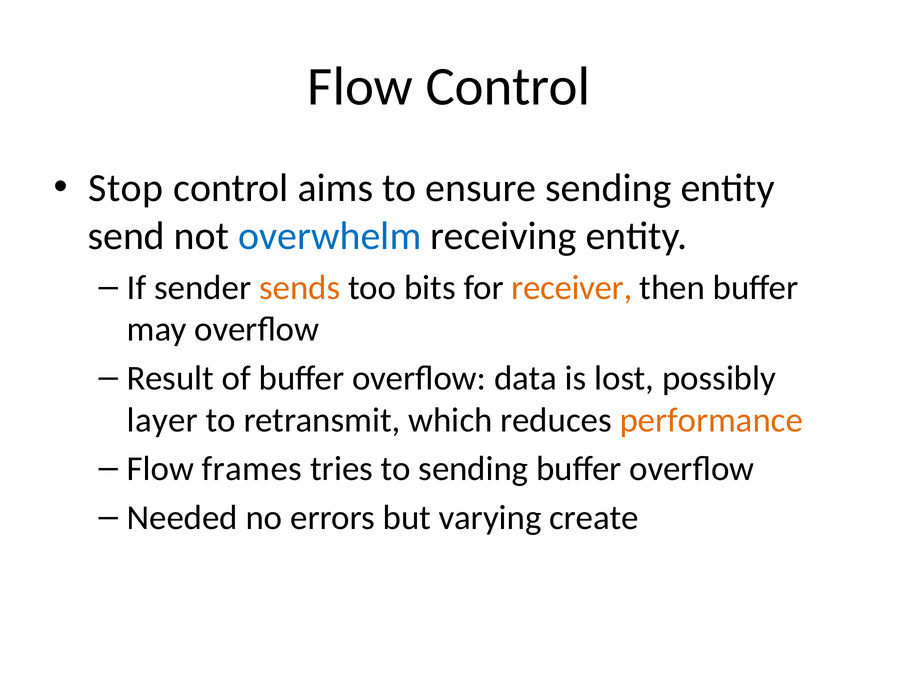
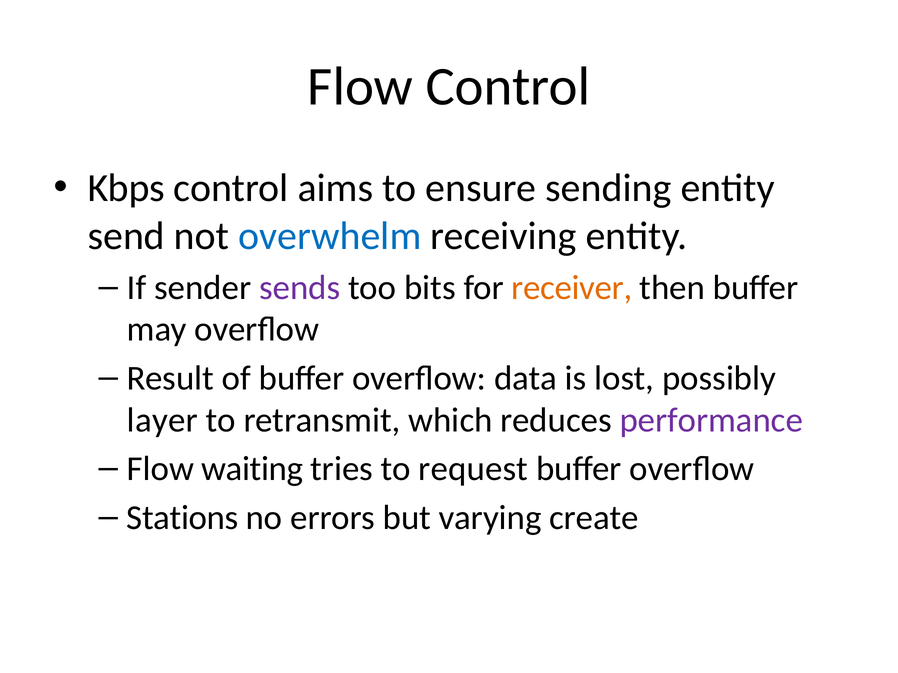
Stop: Stop -> Kbps
sends colour: orange -> purple
performance colour: orange -> purple
frames: frames -> waiting
to sending: sending -> request
Needed: Needed -> Stations
